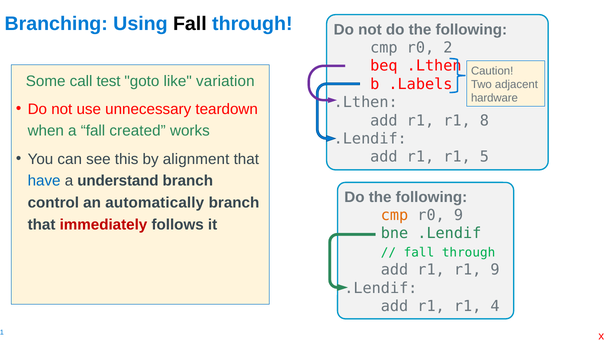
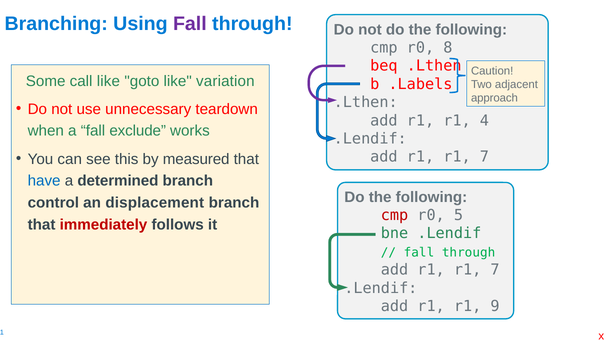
Fall at (190, 24) colour: black -> purple
2: 2 -> 8
call test: test -> like
hardware: hardware -> approach
8: 8 -> 4
created: created -> exclude
5 at (484, 157): 5 -> 7
alignment: alignment -> measured
understand: understand -> determined
automatically: automatically -> displacement
cmp at (395, 216) colour: orange -> red
r0 9: 9 -> 5
9 at (495, 270): 9 -> 7
4: 4 -> 9
